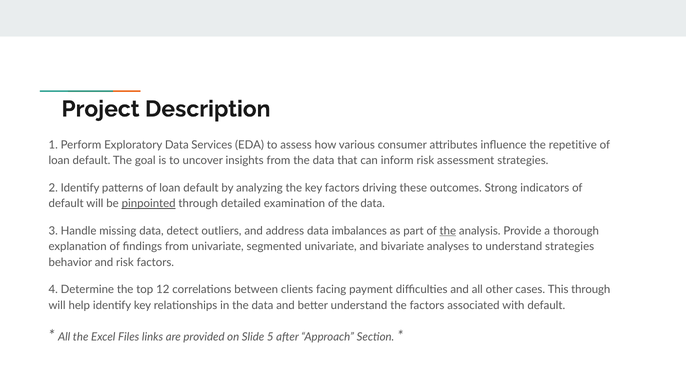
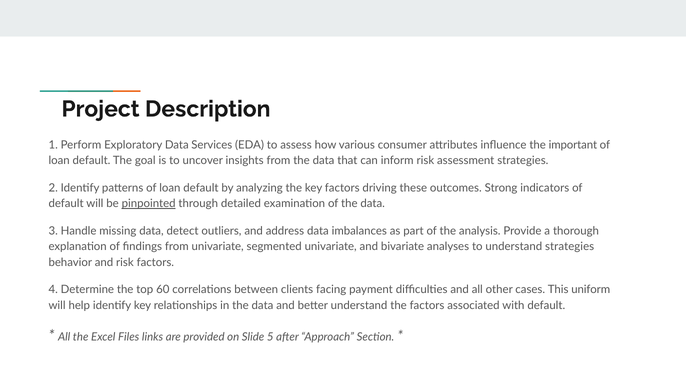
repetitive: repetitive -> important
the at (448, 231) underline: present -> none
12: 12 -> 60
This through: through -> uniform
